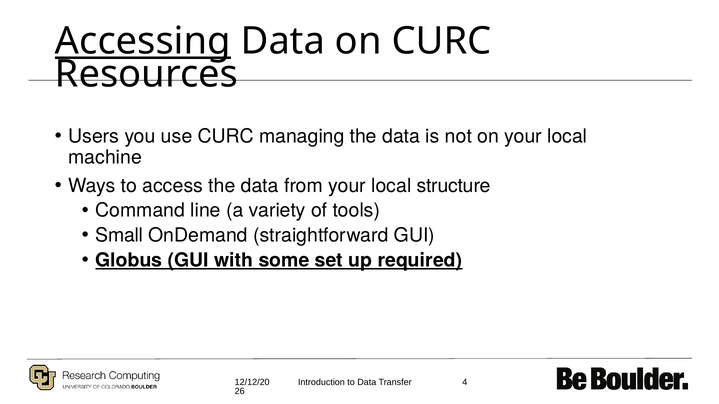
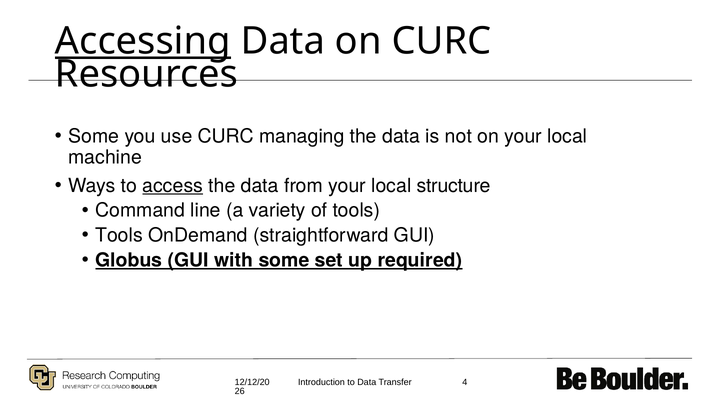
Users at (94, 136): Users -> Some
access underline: none -> present
Small at (119, 236): Small -> Tools
